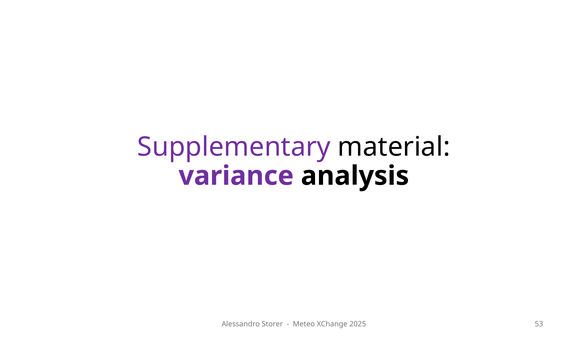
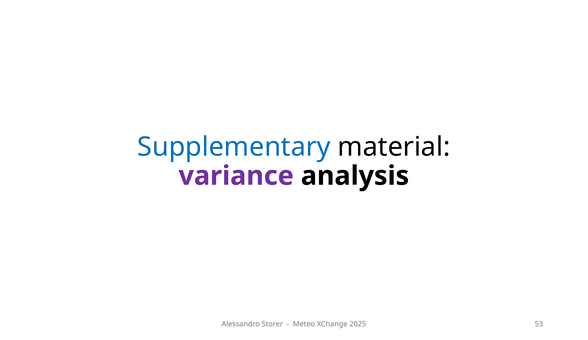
Supplementary colour: purple -> blue
